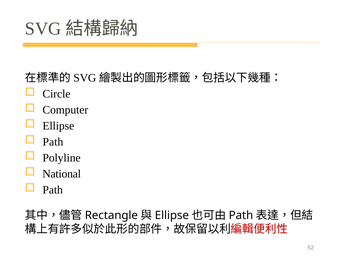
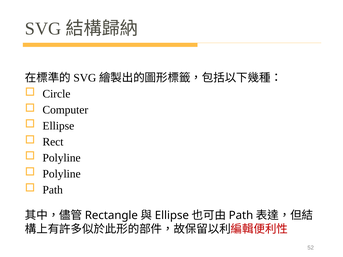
Path at (53, 142): Path -> Rect
National at (62, 174): National -> Polyline
